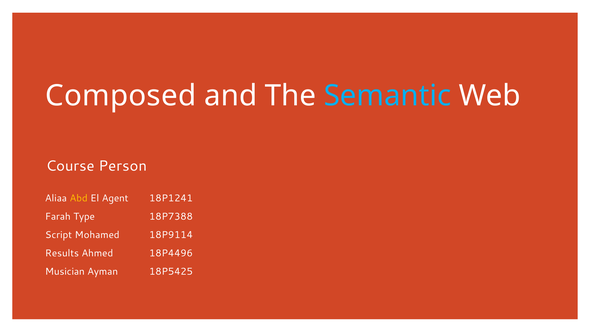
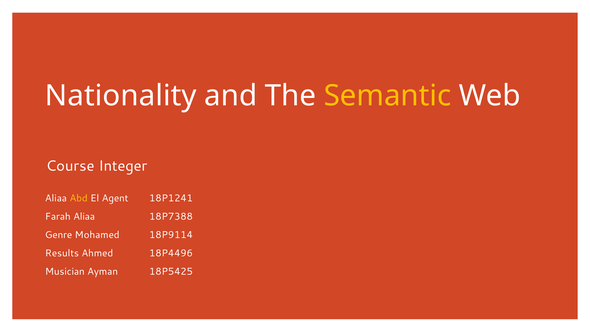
Composed: Composed -> Nationality
Semantic colour: light blue -> yellow
Person: Person -> Integer
Farah Type: Type -> Aliaa
Script: Script -> Genre
